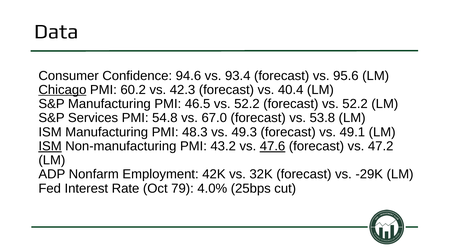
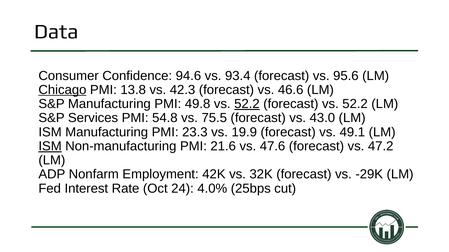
60.2: 60.2 -> 13.8
40.4: 40.4 -> 46.6
46.5: 46.5 -> 49.8
52.2 at (247, 104) underline: none -> present
67.0: 67.0 -> 75.5
53.8: 53.8 -> 43.0
48.3: 48.3 -> 23.3
49.3: 49.3 -> 19.9
43.2: 43.2 -> 21.6
47.6 underline: present -> none
79: 79 -> 24
